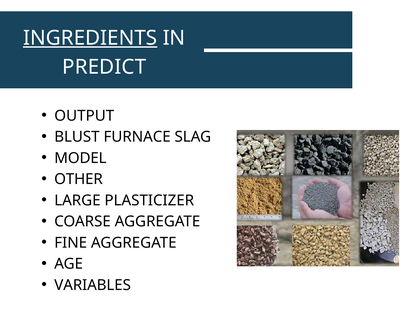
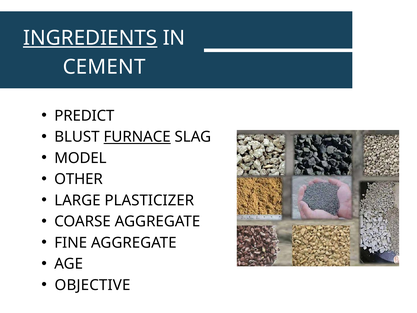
PREDICT: PREDICT -> CEMENT
OUTPUT: OUTPUT -> PREDICT
FURNACE underline: none -> present
VARIABLES: VARIABLES -> OBJECTIVE
